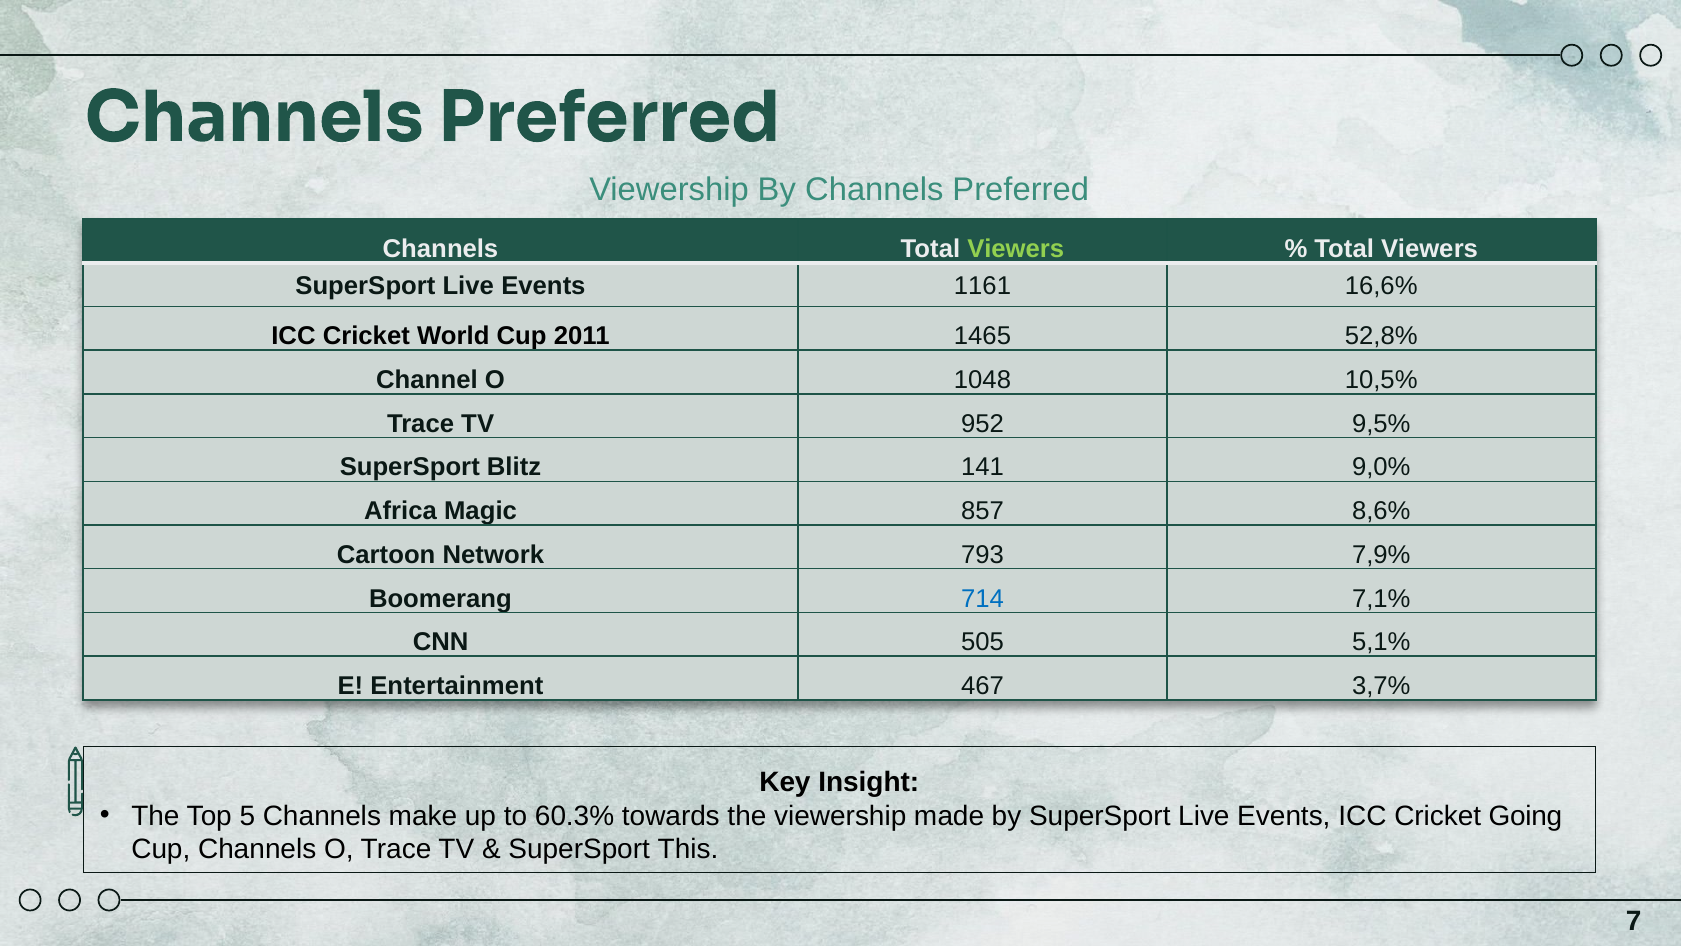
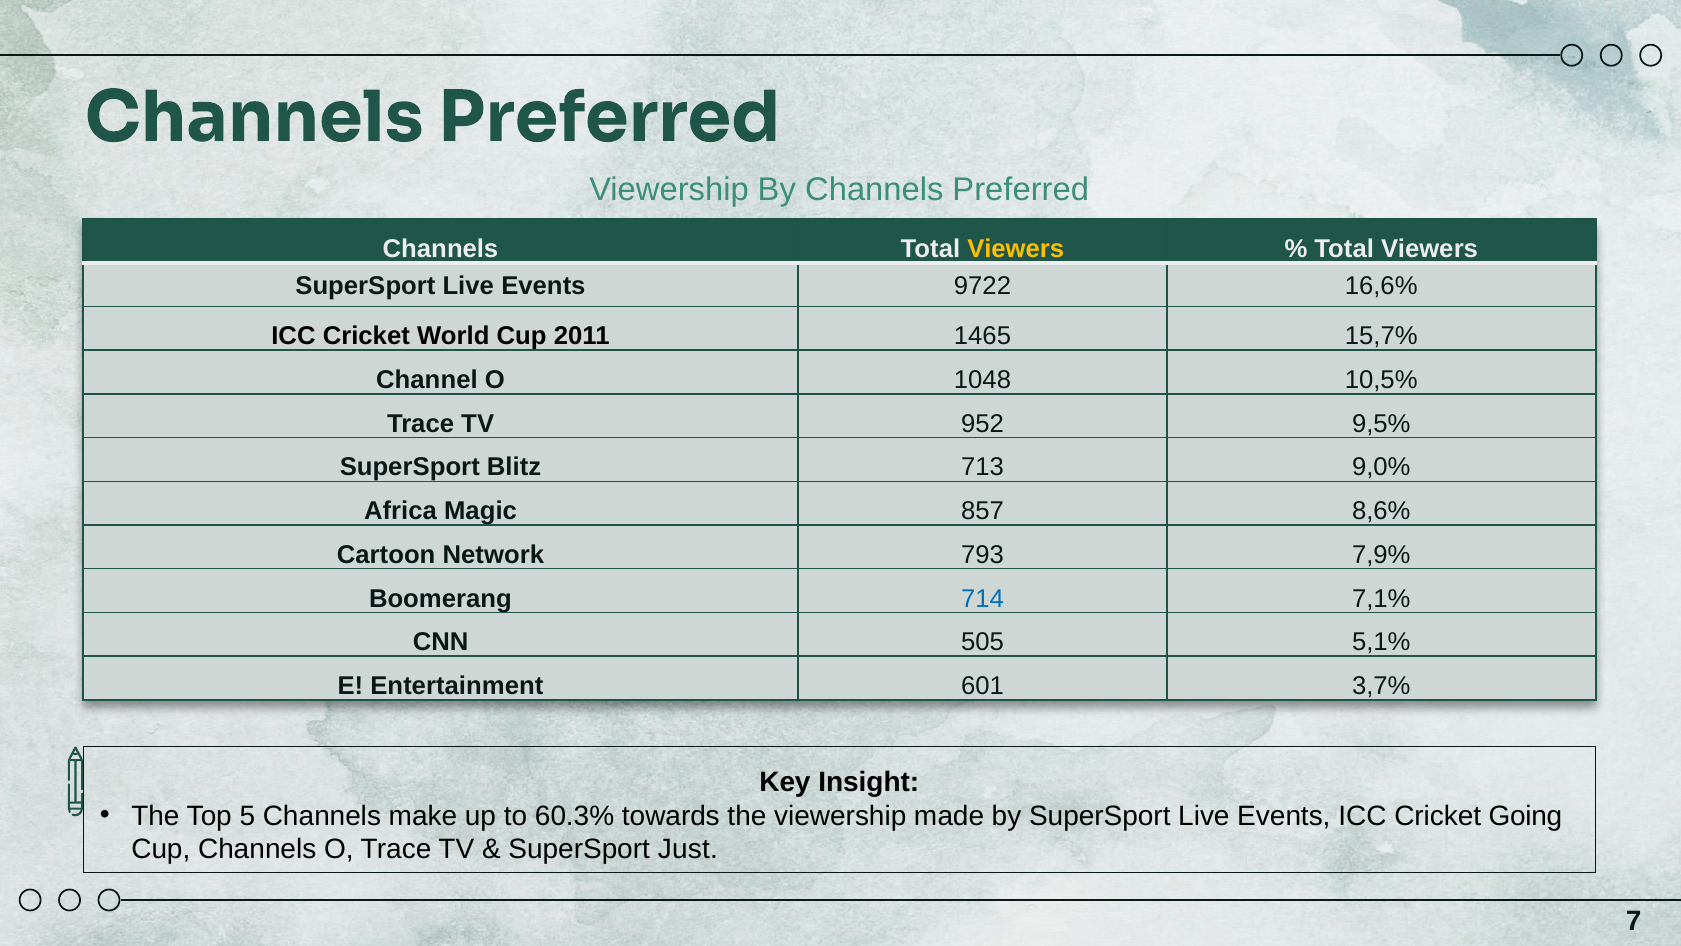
Viewers at (1016, 249) colour: light green -> yellow
1161: 1161 -> 9722
52,8%: 52,8% -> 15,7%
141: 141 -> 713
467: 467 -> 601
This: This -> Just
